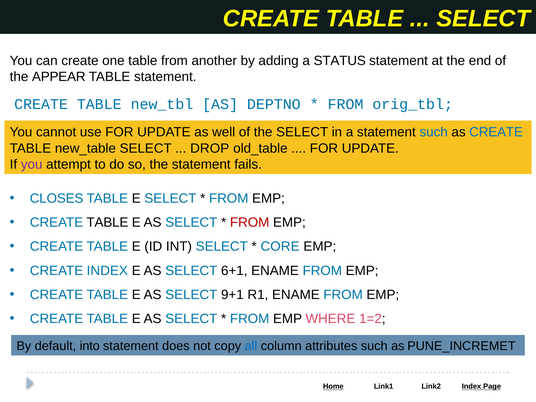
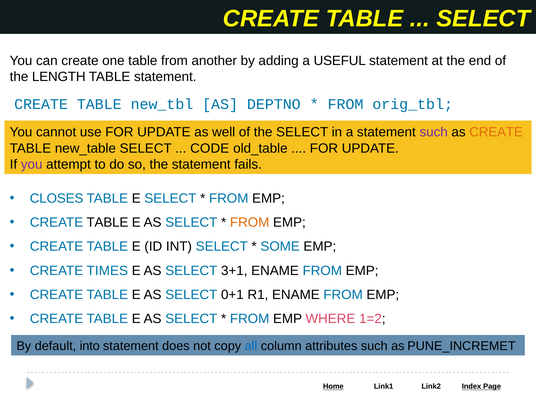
STATUS: STATUS -> USEFUL
APPEAR: APPEAR -> LENGTH
such at (434, 132) colour: blue -> purple
CREATE at (496, 132) colour: blue -> orange
DROP: DROP -> CODE
FROM at (250, 222) colour: red -> orange
CORE: CORE -> SOME
CREATE INDEX: INDEX -> TIMES
6+1: 6+1 -> 3+1
9+1: 9+1 -> 0+1
